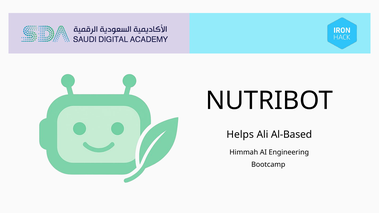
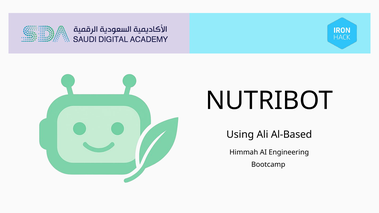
Helps: Helps -> Using
